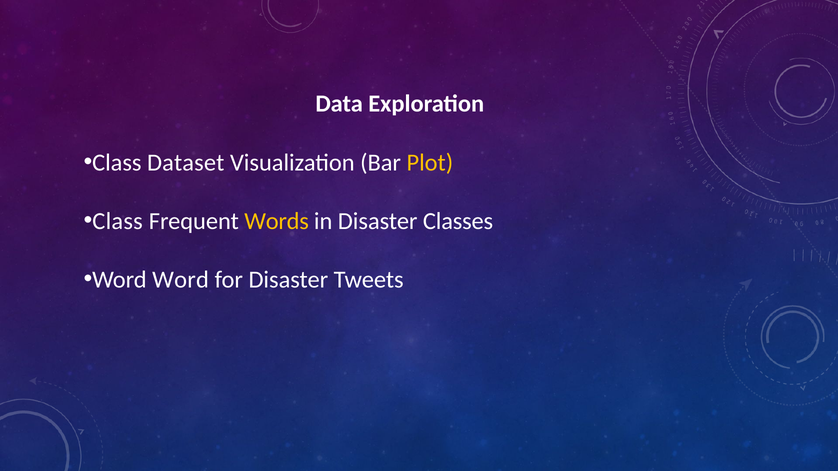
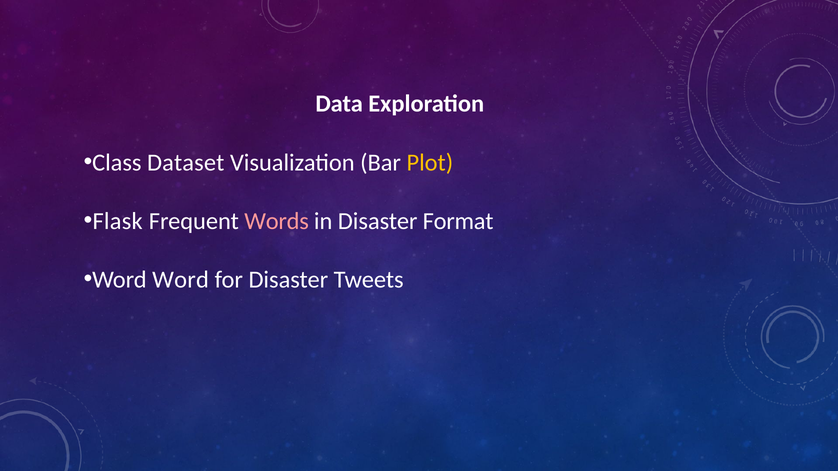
Class at (118, 221): Class -> Flask
Words colour: yellow -> pink
Classes: Classes -> Format
